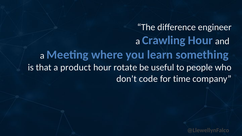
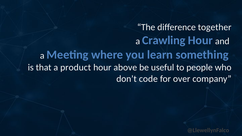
engineer: engineer -> together
rotate: rotate -> above
time: time -> over
